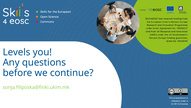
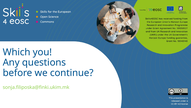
Levels: Levels -> Which
